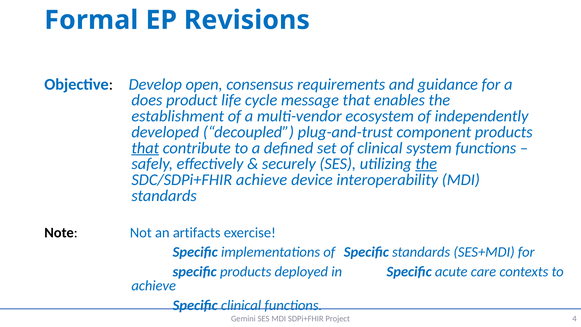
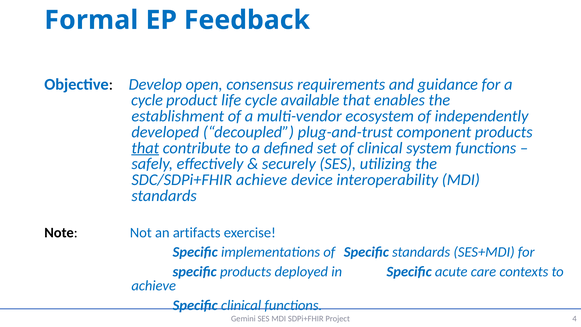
Revisions: Revisions -> Feedback
does at (147, 100): does -> cycle
message: message -> available
the at (426, 164) underline: present -> none
